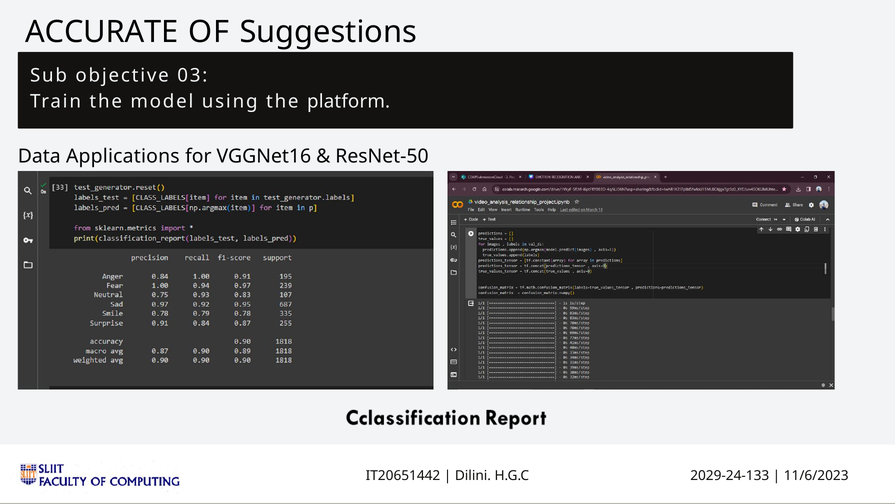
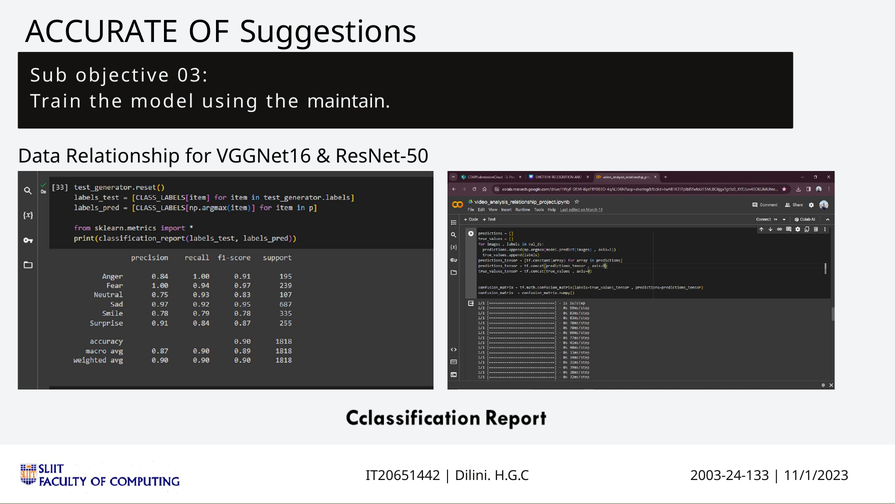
platform: platform -> maintain
Applications: Applications -> Relationship
2029-24-133: 2029-24-133 -> 2003-24-133
11/6/2023: 11/6/2023 -> 11/1/2023
